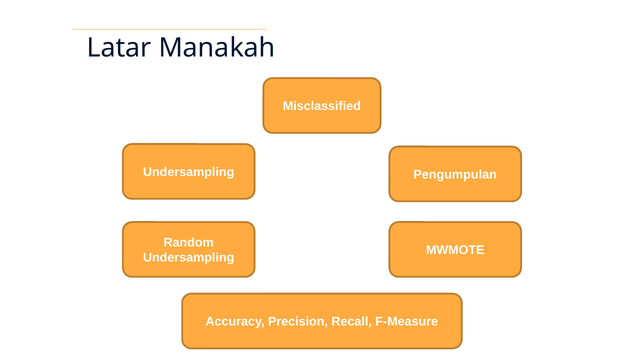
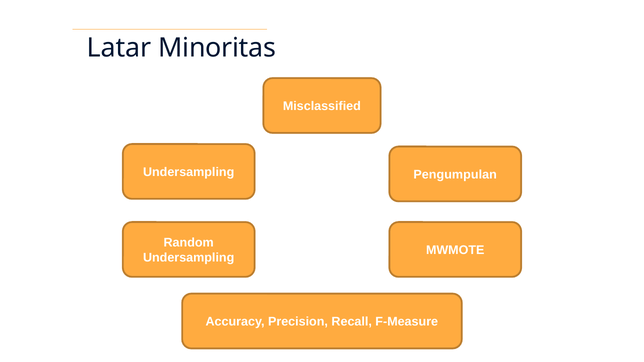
Manakah: Manakah -> Minoritas
